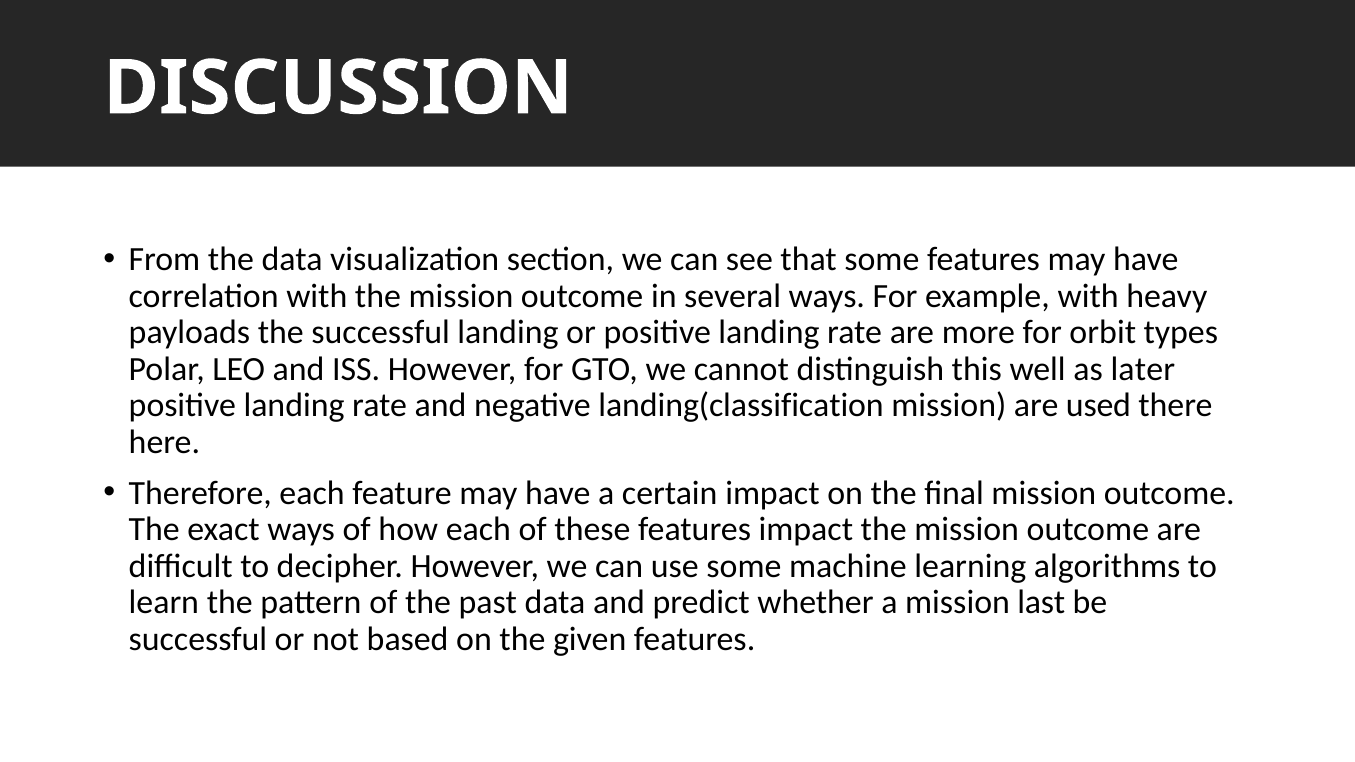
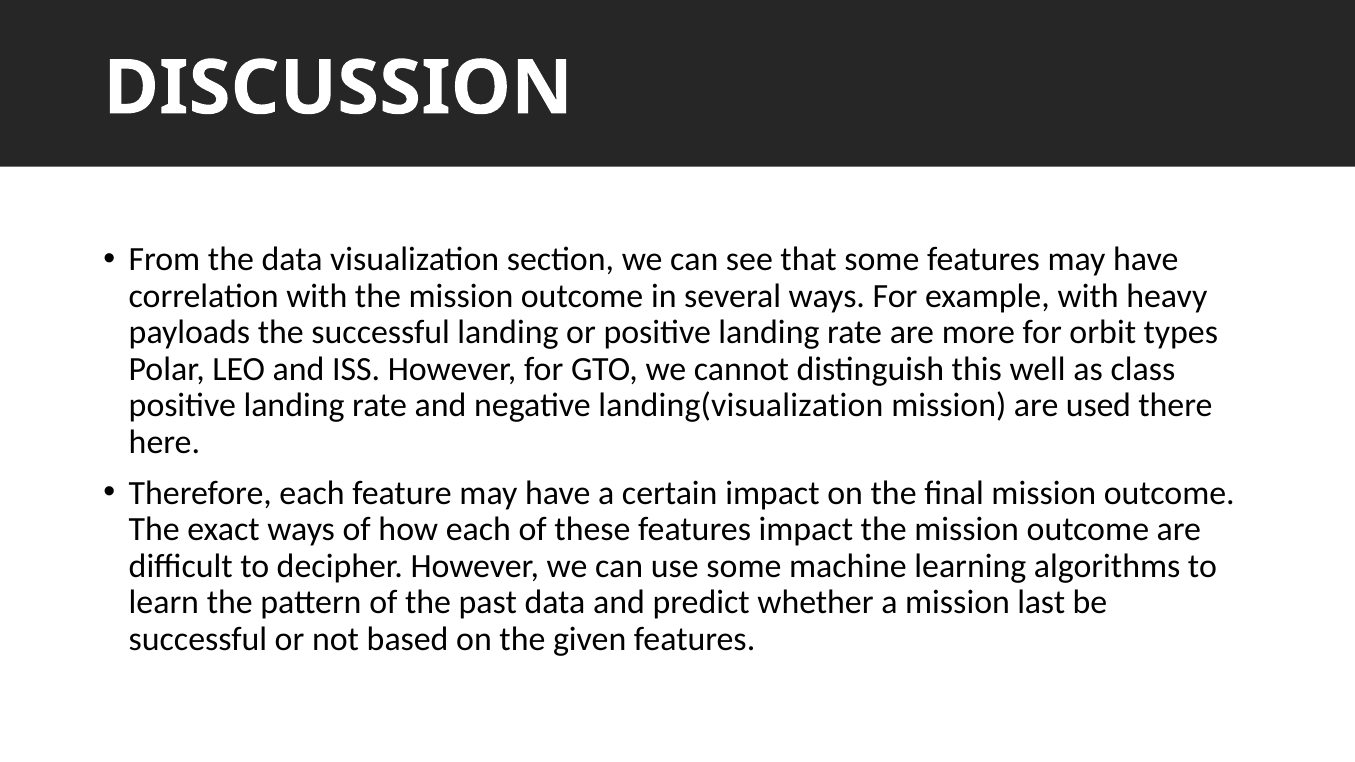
later: later -> class
landing(classification: landing(classification -> landing(visualization
